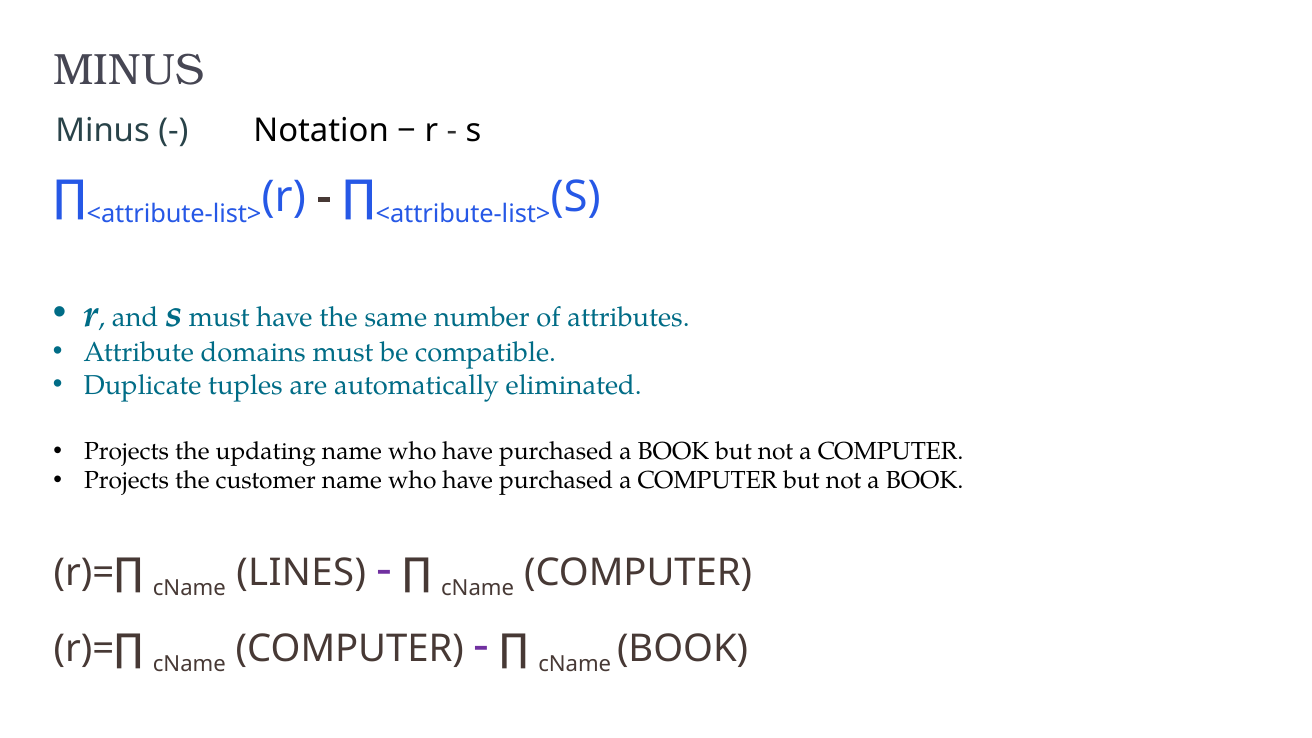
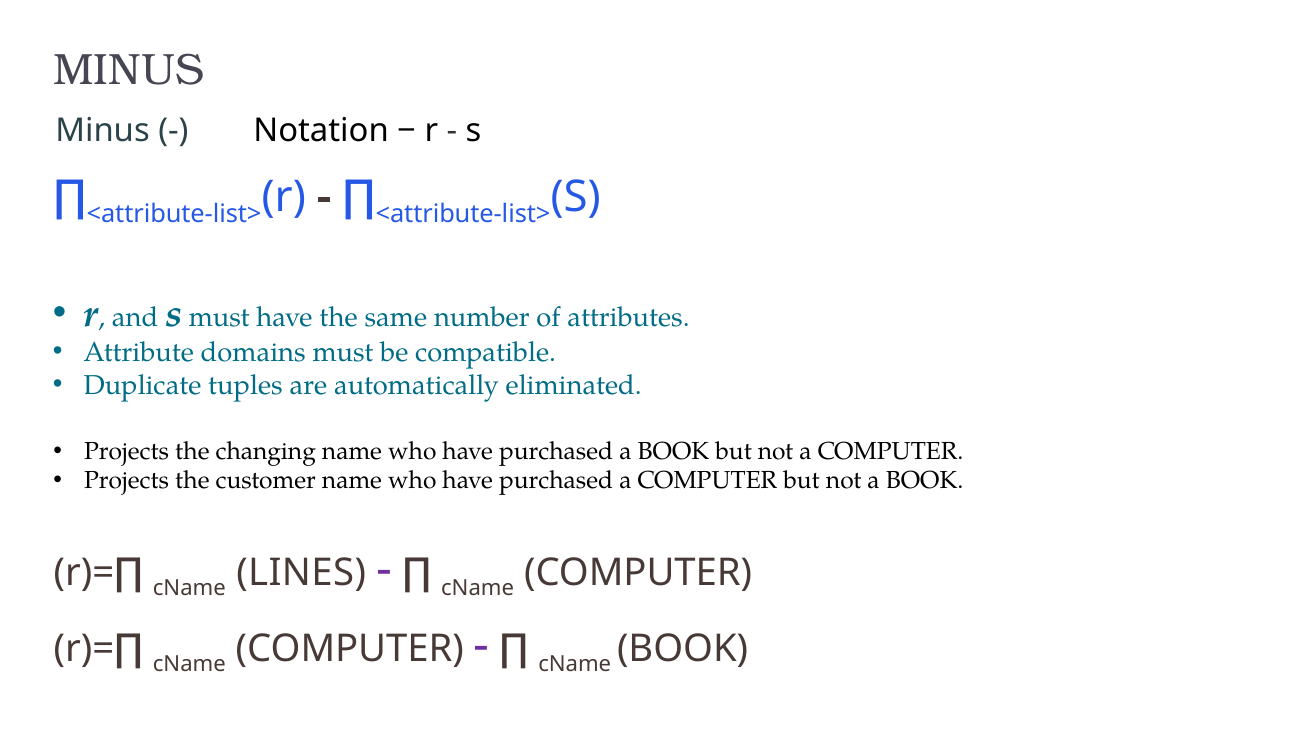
updating: updating -> changing
